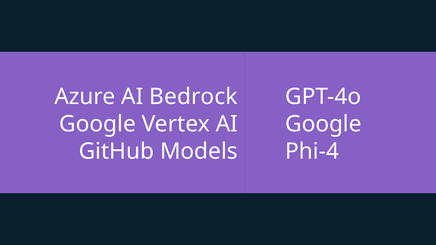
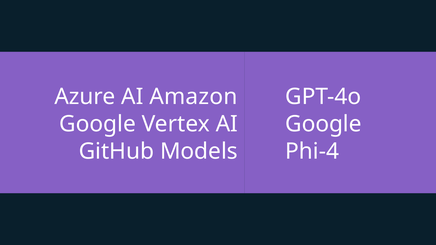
Bedrock: Bedrock -> Amazon
